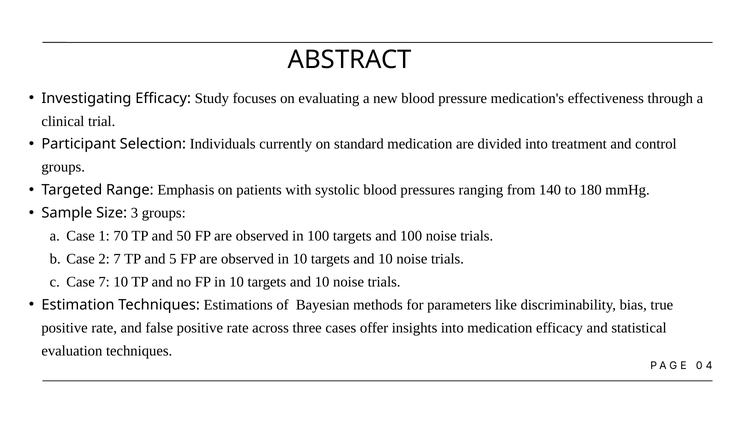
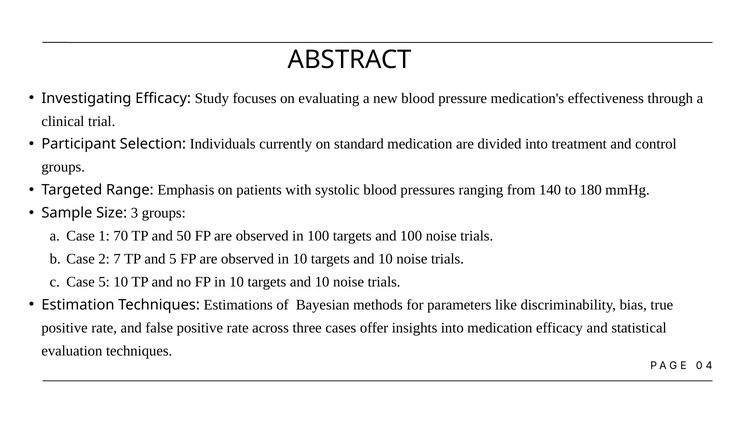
Case 7: 7 -> 5
